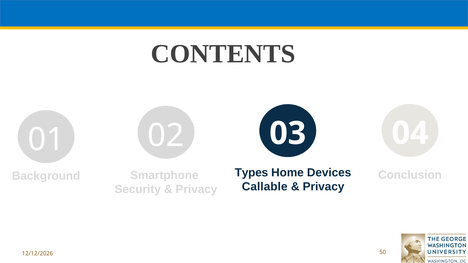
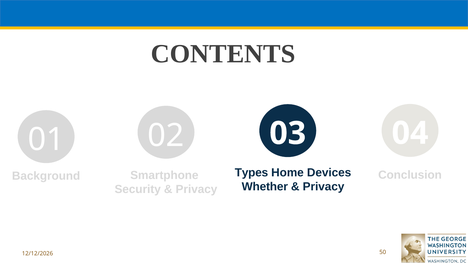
Callable: Callable -> Whether
